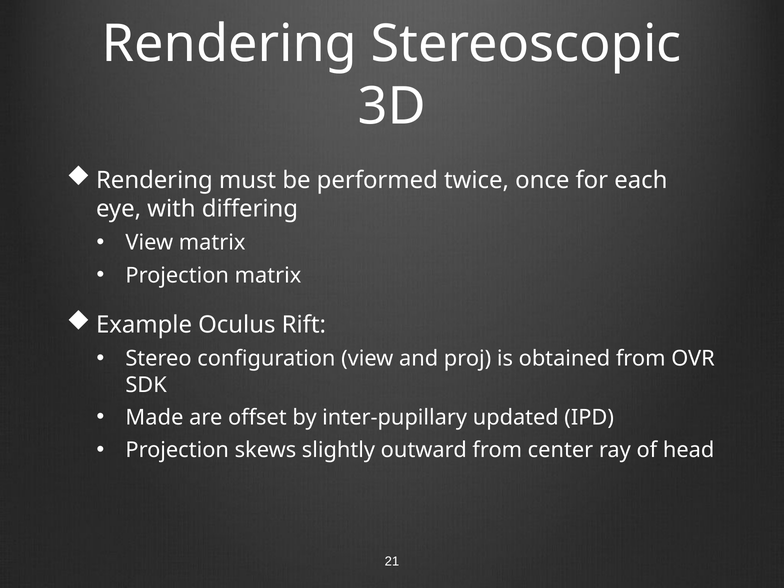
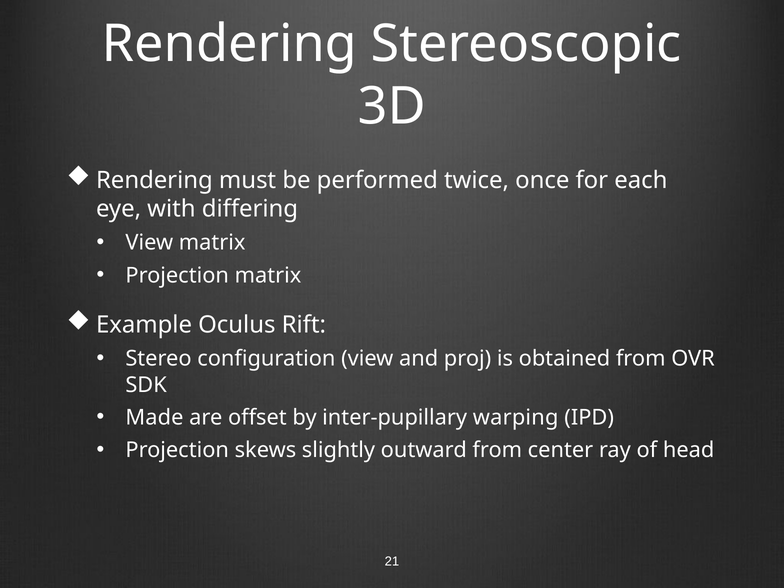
updated: updated -> warping
